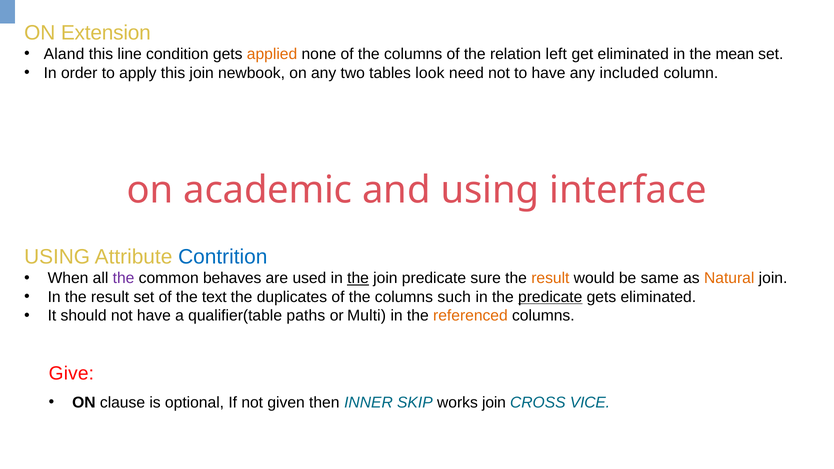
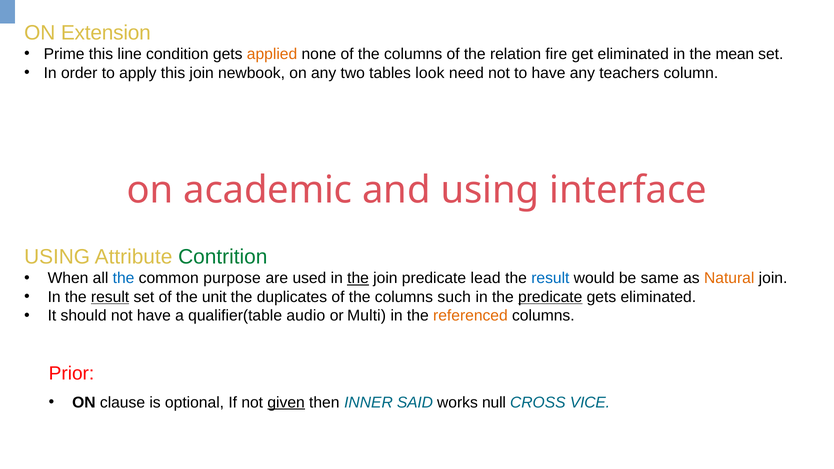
Aland: Aland -> Prime
left: left -> fire
included: included -> teachers
Contrition colour: blue -> green
the at (124, 278) colour: purple -> blue
behaves: behaves -> purpose
sure: sure -> lead
result at (550, 278) colour: orange -> blue
result at (110, 297) underline: none -> present
text: text -> unit
paths: paths -> audio
Give: Give -> Prior
given underline: none -> present
SKIP: SKIP -> SAID
works join: join -> null
